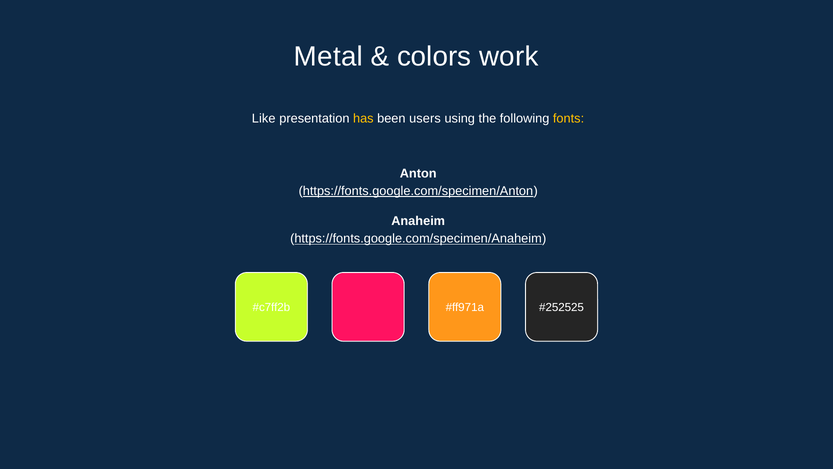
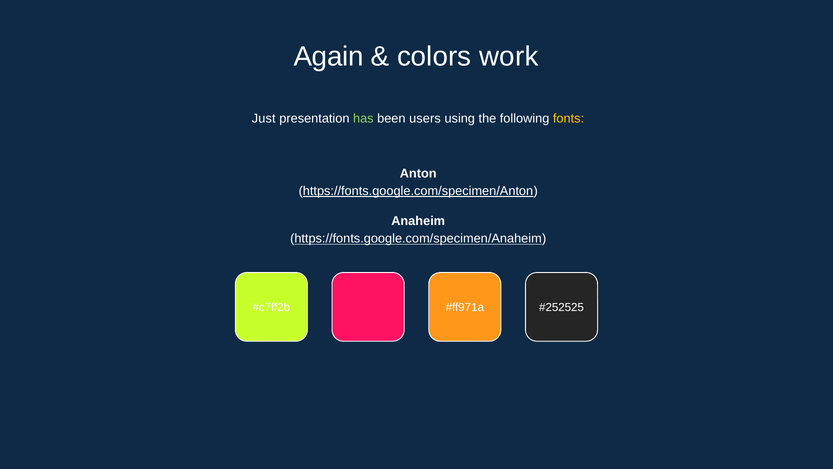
Metal: Metal -> Again
Like: Like -> Just
has colour: yellow -> light green
